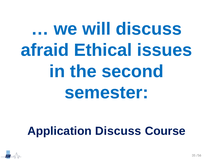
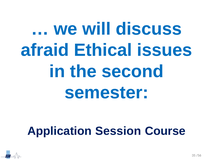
Application Discuss: Discuss -> Session
